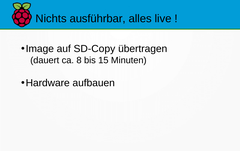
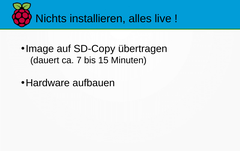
ausführbar: ausführbar -> installieren
8: 8 -> 7
